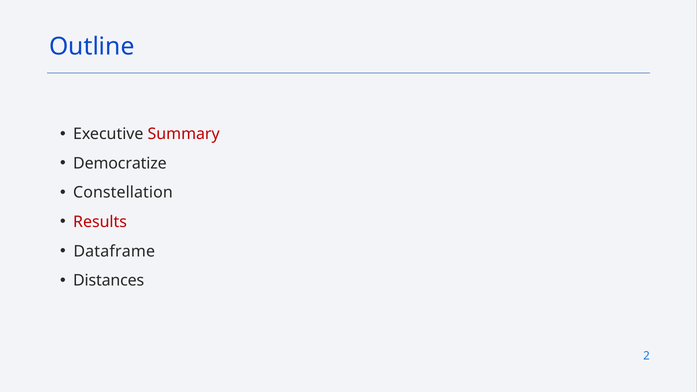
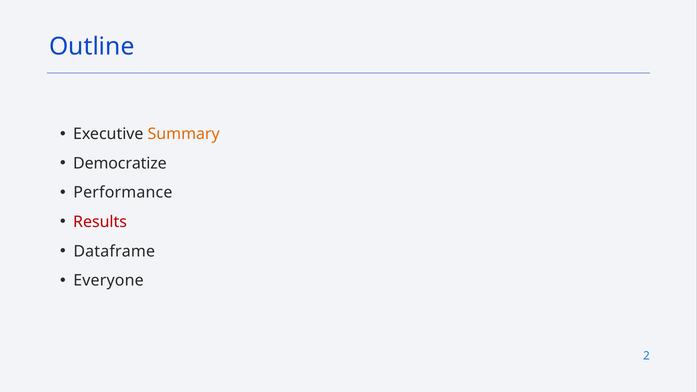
Summary colour: red -> orange
Constellation: Constellation -> Performance
Distances: Distances -> Everyone
